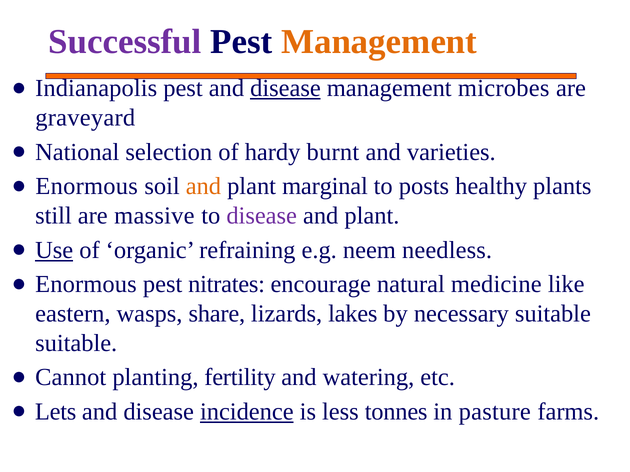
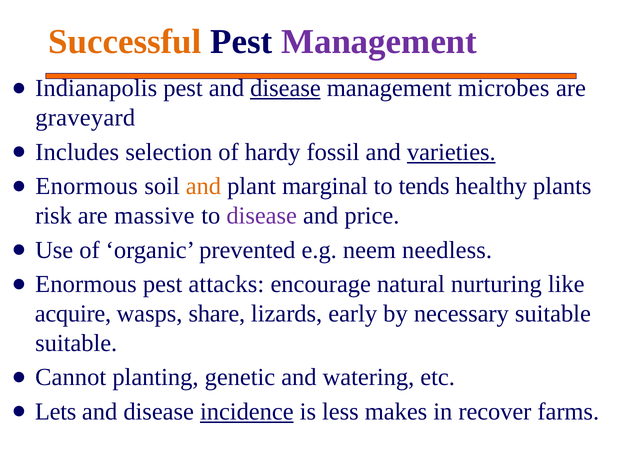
Successful colour: purple -> orange
Management at (379, 42) colour: orange -> purple
National: National -> Includes
burnt: burnt -> fossil
varieties underline: none -> present
posts: posts -> tends
still: still -> risk
plant at (372, 216): plant -> price
Use underline: present -> none
refraining: refraining -> prevented
nitrates: nitrates -> attacks
medicine: medicine -> nurturing
eastern: eastern -> acquire
lakes: lakes -> early
fertility: fertility -> genetic
tonnes: tonnes -> makes
pasture: pasture -> recover
